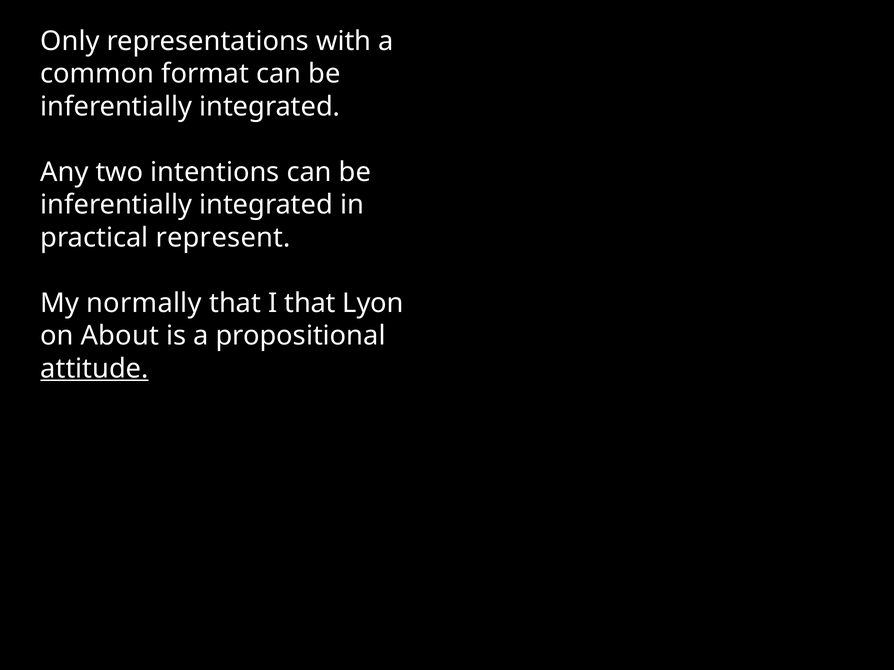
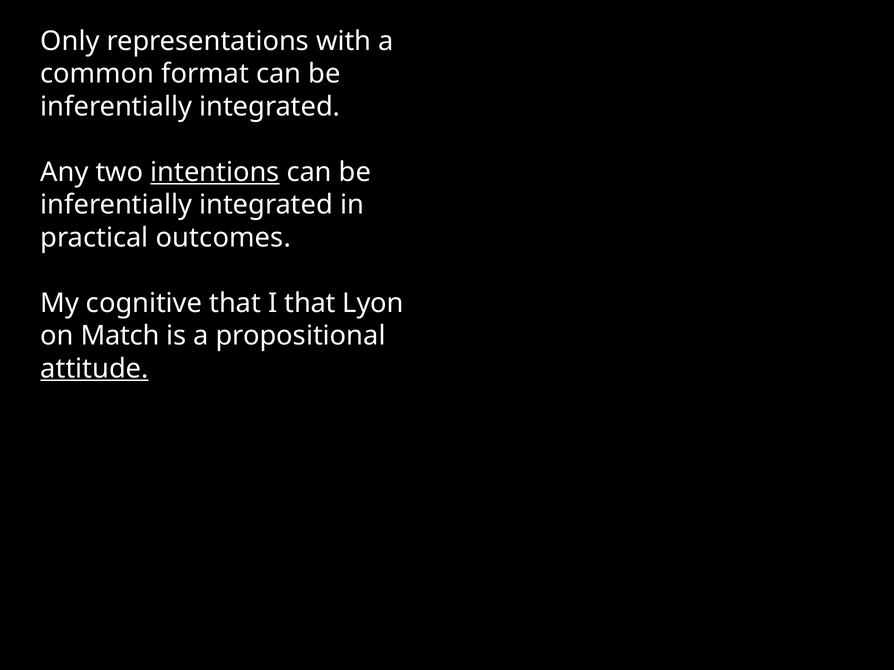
intentions underline: none -> present
represent: represent -> outcomes
normally: normally -> cognitive
About: About -> Match
